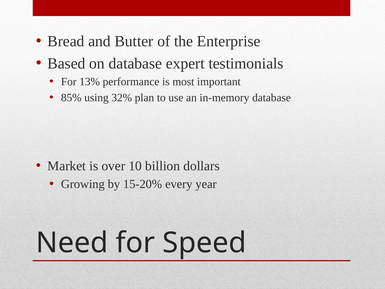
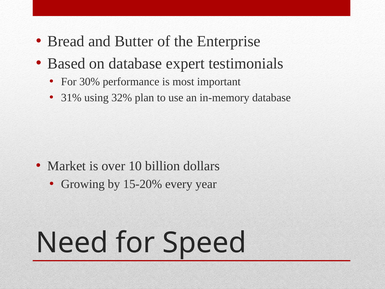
13%: 13% -> 30%
85%: 85% -> 31%
